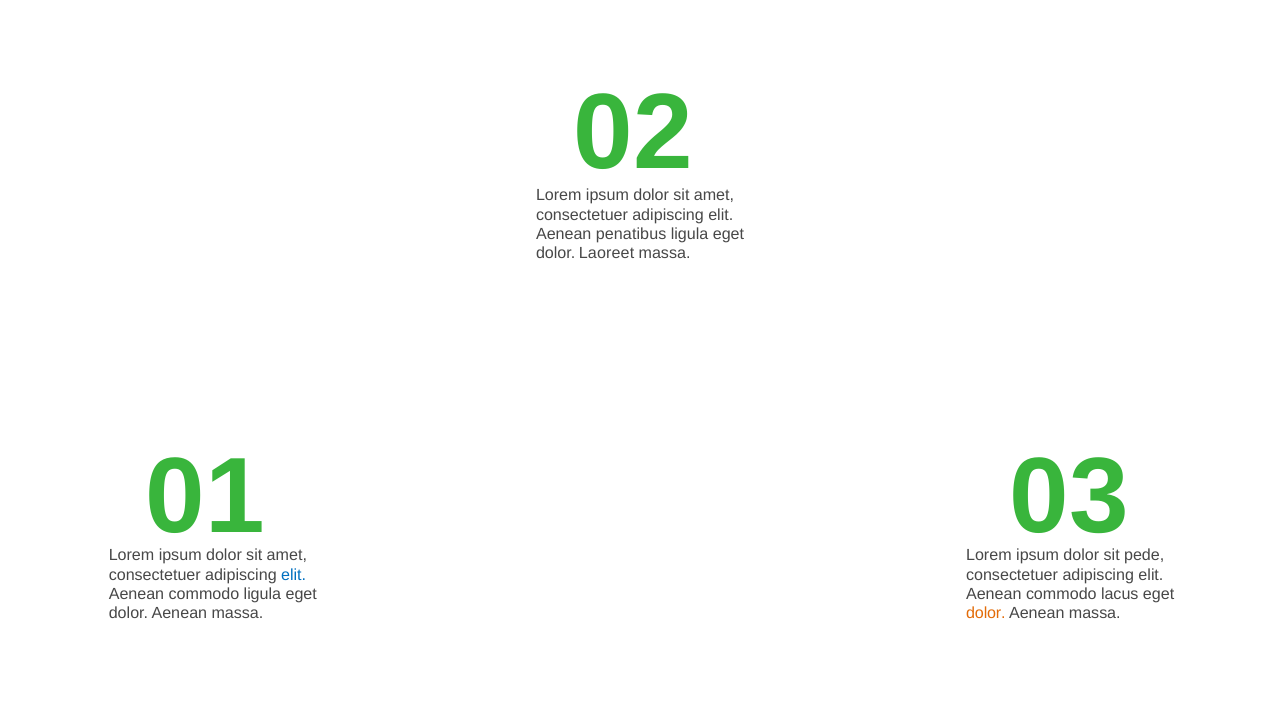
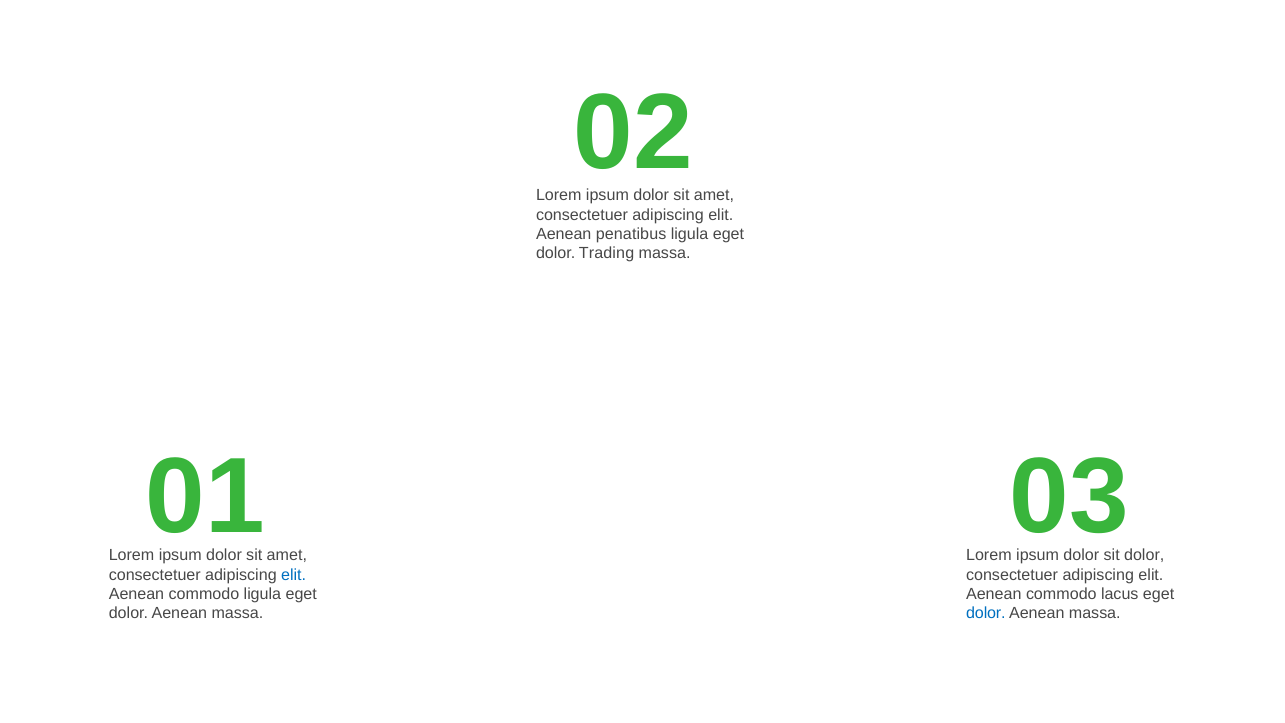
Laoreet: Laoreet -> Trading
pede at (1144, 555): pede -> dolor
dolor at (986, 613) colour: orange -> blue
